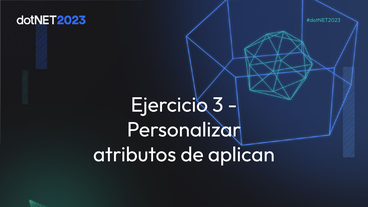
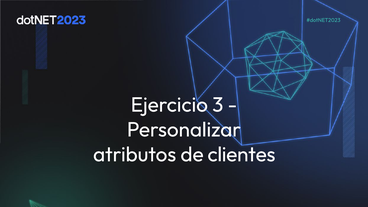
aplican: aplican -> clientes
